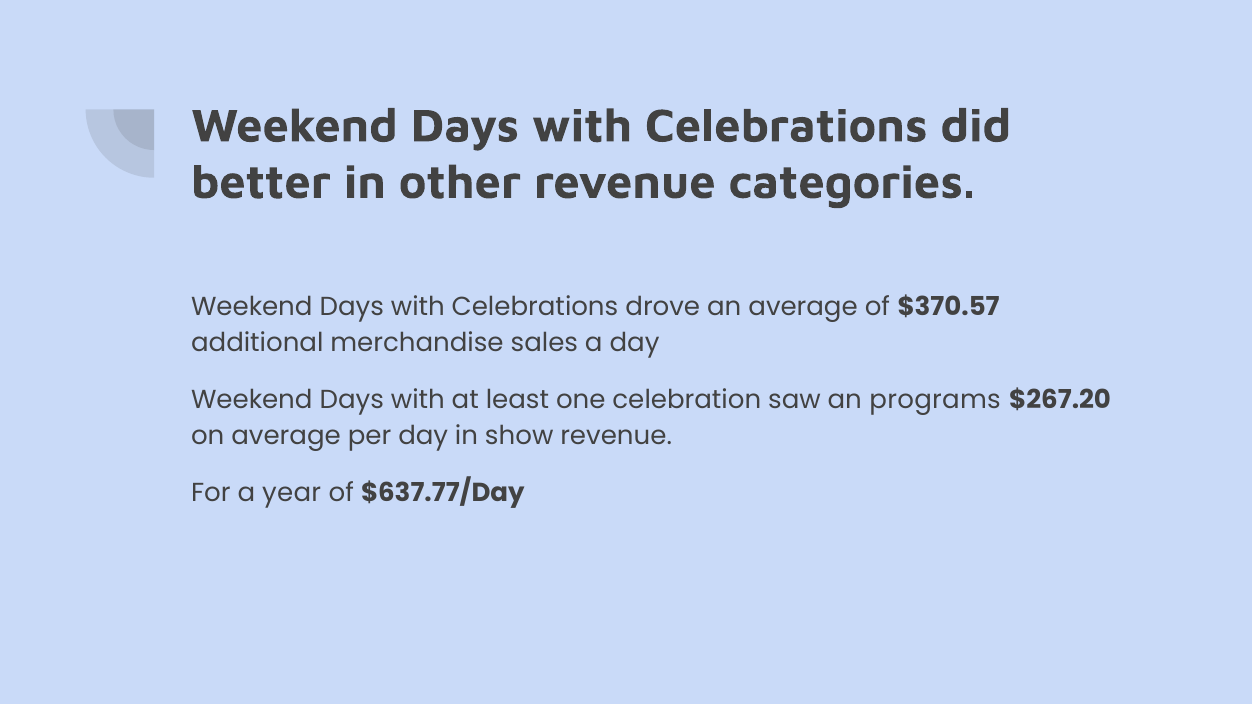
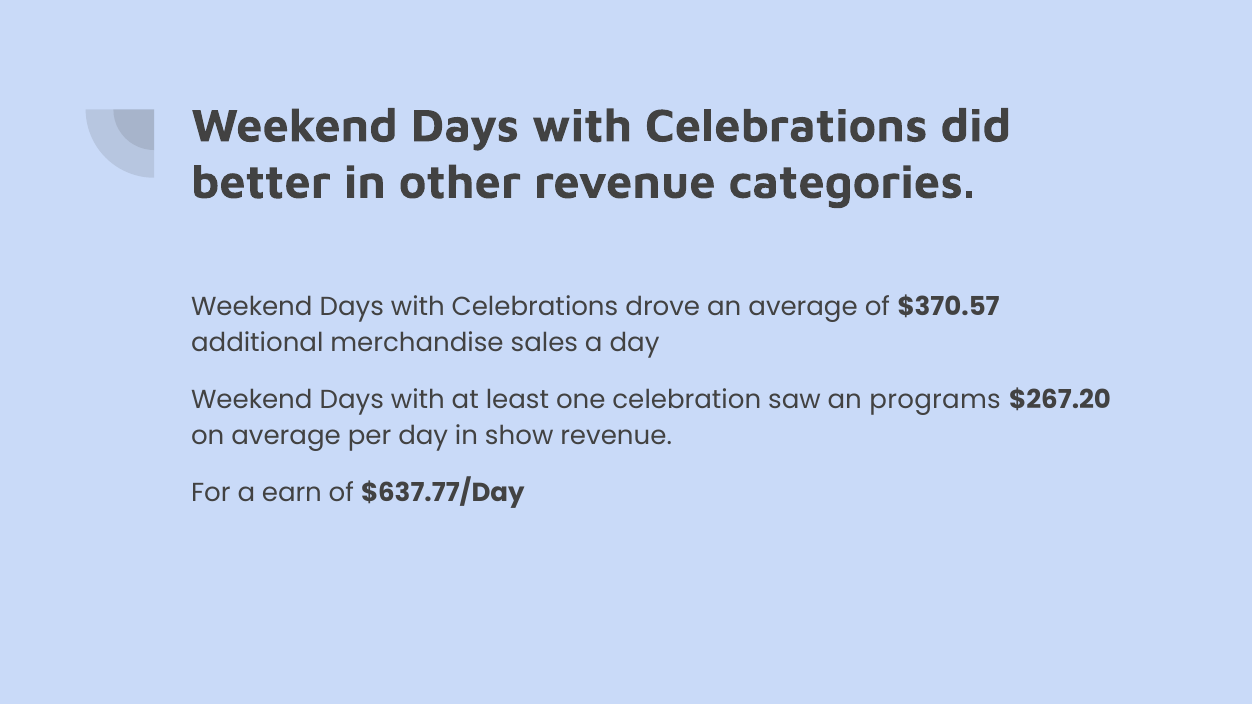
year: year -> earn
